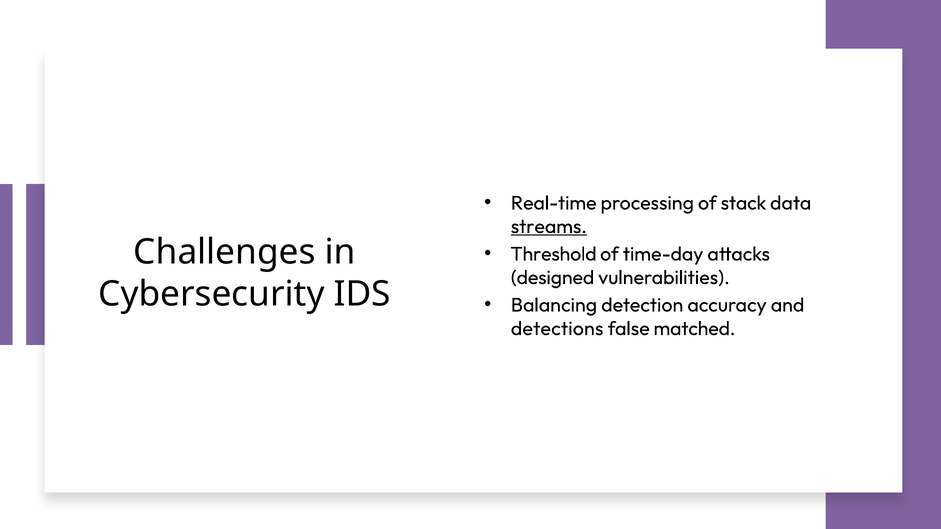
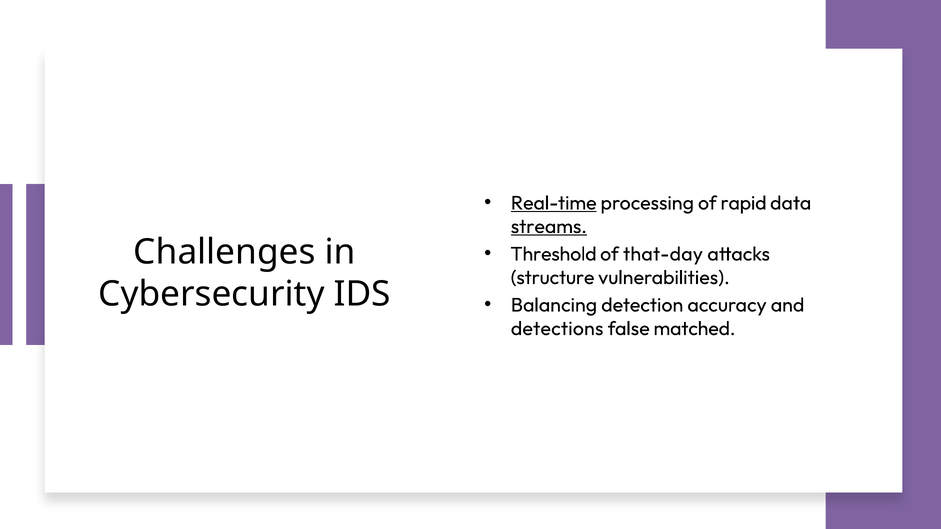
Real-time underline: none -> present
stack: stack -> rapid
time-day: time-day -> that-day
designed: designed -> structure
